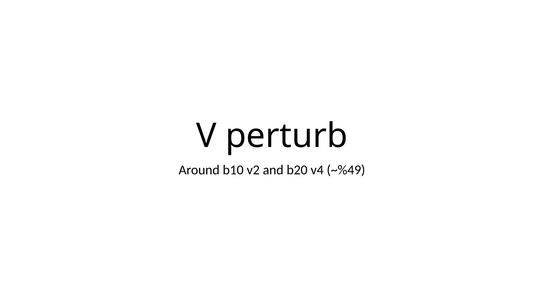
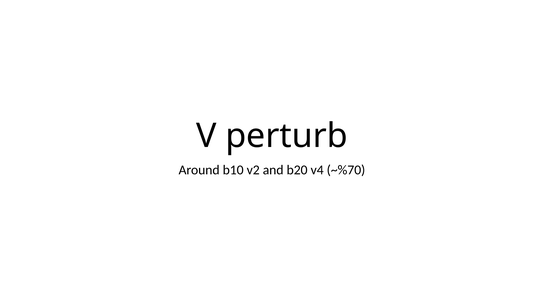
~%49: ~%49 -> ~%70
